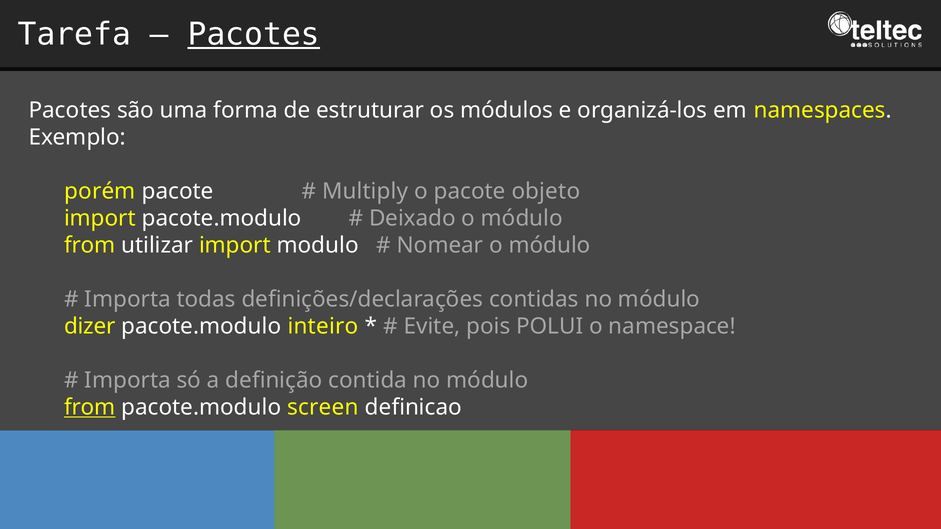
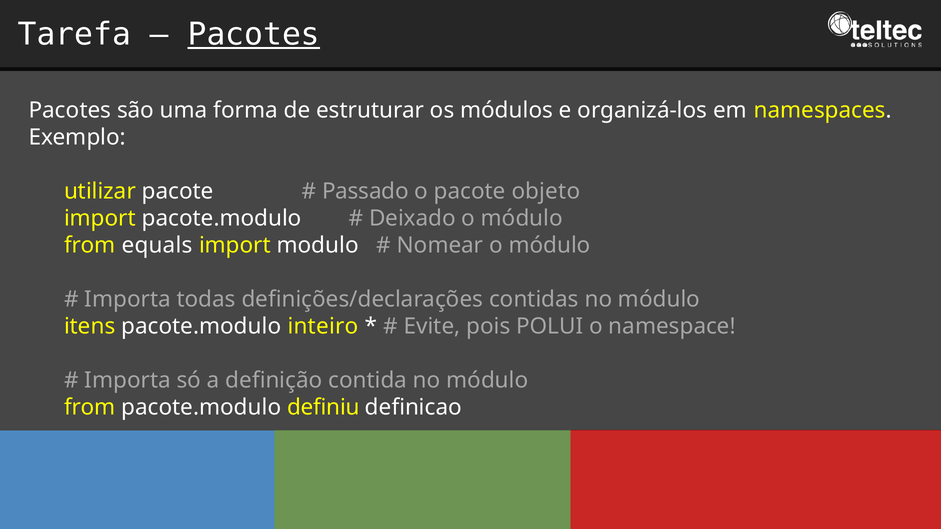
porém: porém -> utilizar
Multiply: Multiply -> Passado
utilizar: utilizar -> equals
dizer: dizer -> itens
from at (90, 408) underline: present -> none
screen: screen -> definiu
